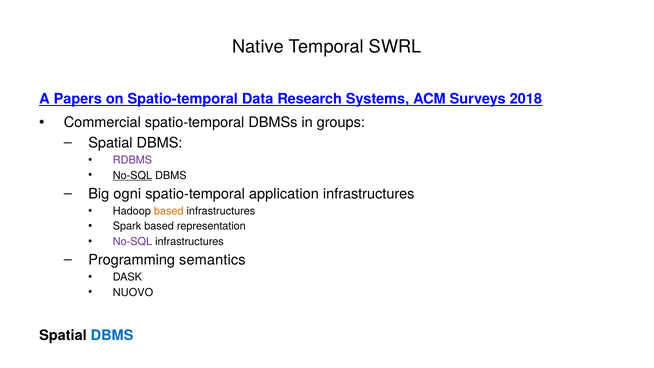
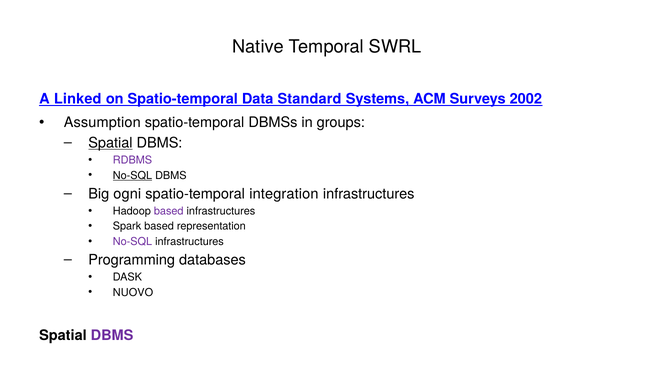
Papers: Papers -> Linked
Research: Research -> Standard
2018: 2018 -> 2002
Commercial: Commercial -> Assumption
Spatial at (110, 143) underline: none -> present
application: application -> integration
based at (169, 211) colour: orange -> purple
semantics: semantics -> databases
DBMS at (112, 335) colour: blue -> purple
